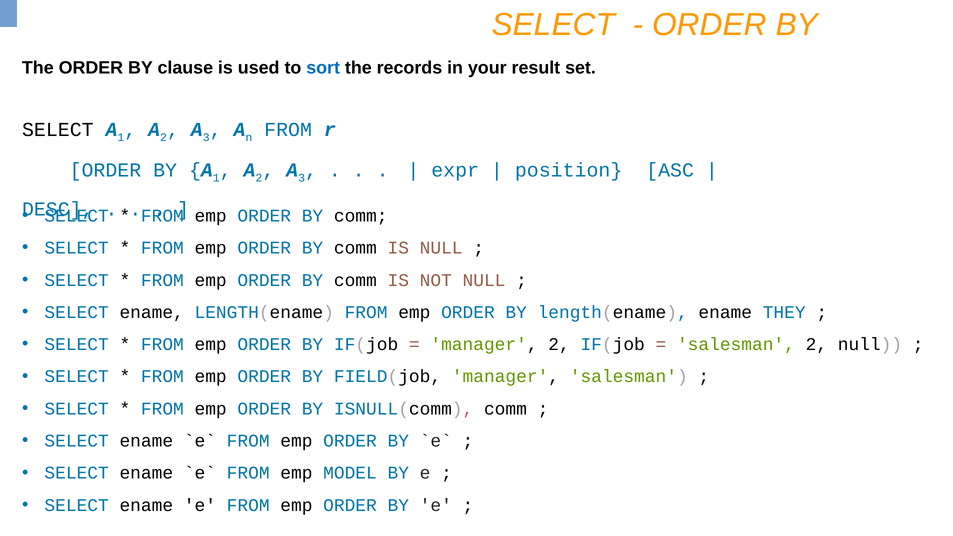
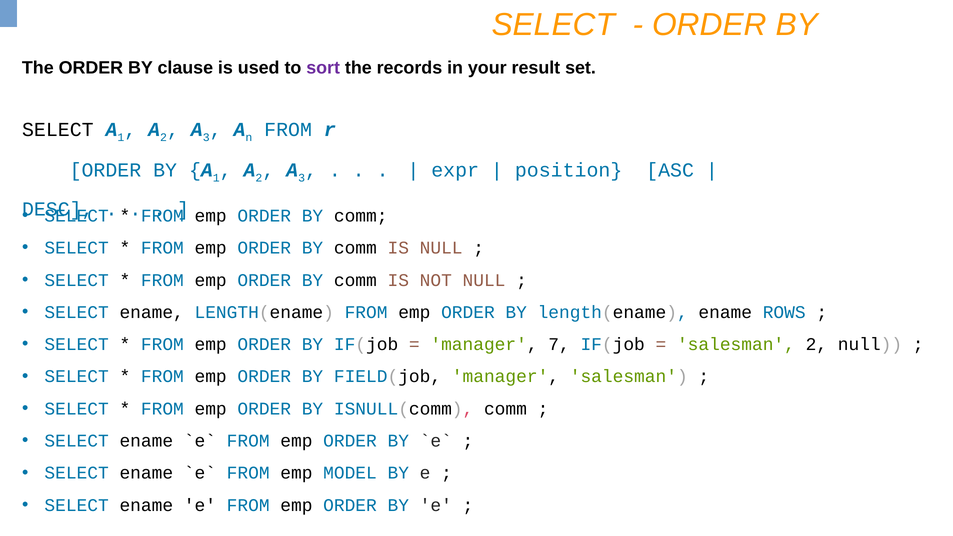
sort colour: blue -> purple
THEY: THEY -> ROWS
manager 2: 2 -> 7
